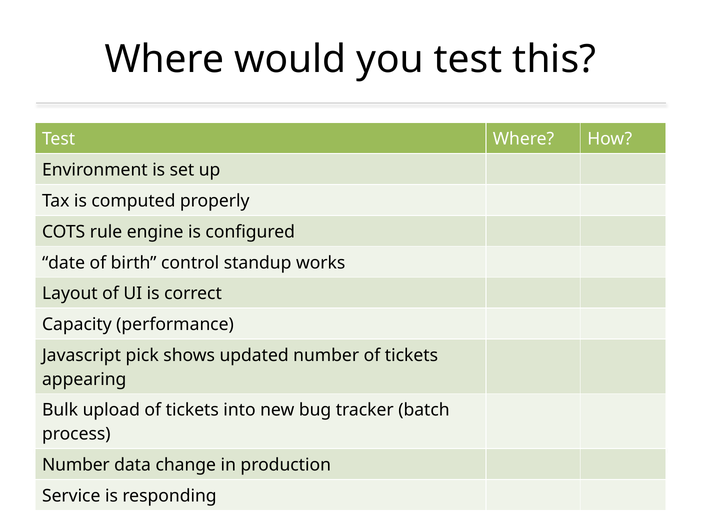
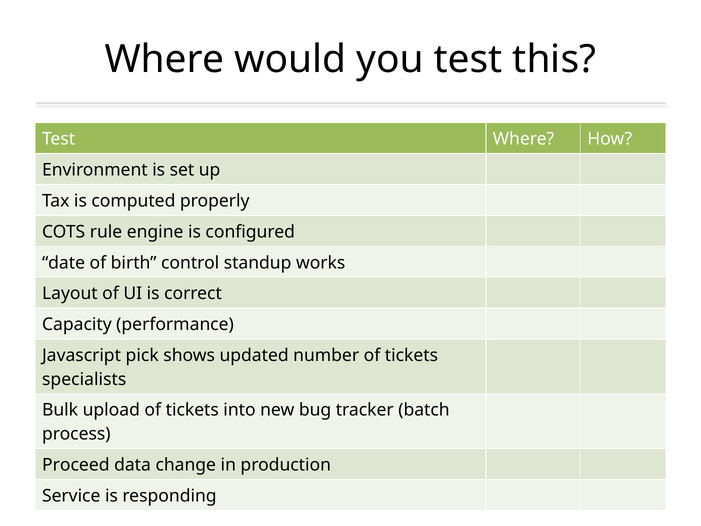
appearing: appearing -> specialists
Number at (76, 465): Number -> Proceed
